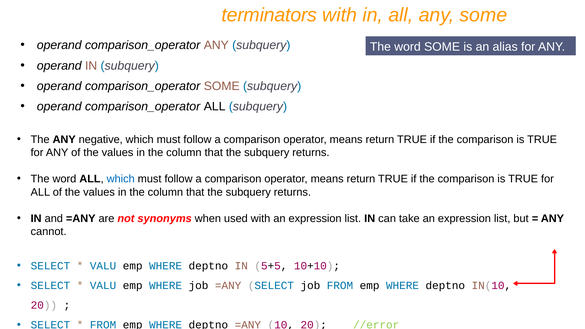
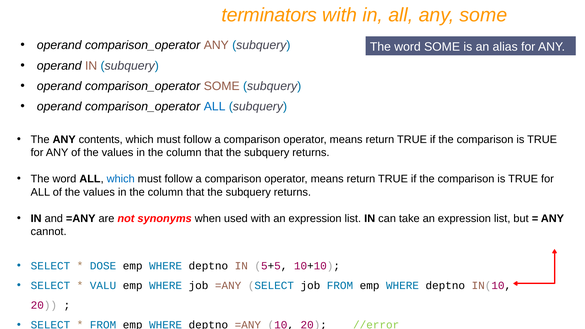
ALL at (215, 107) colour: black -> blue
negative: negative -> contents
VALU at (103, 266): VALU -> DOSE
